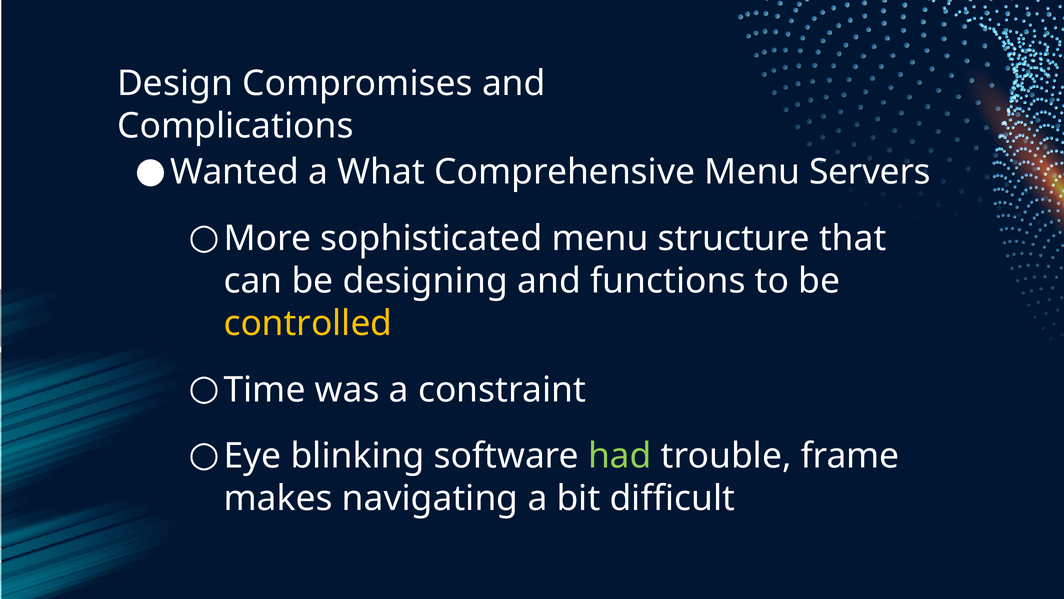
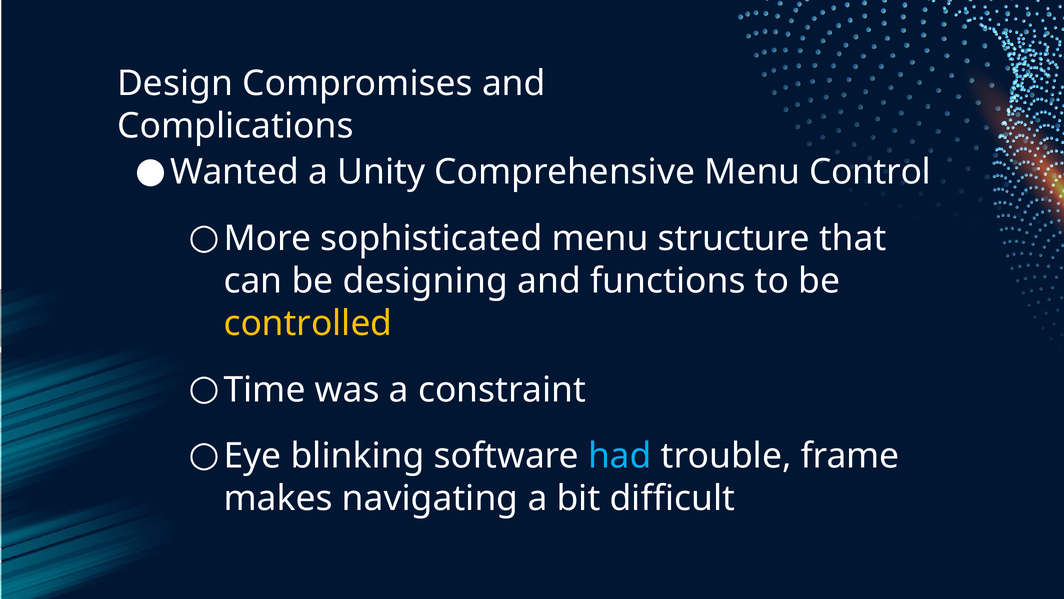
What: What -> Unity
Servers: Servers -> Control
had colour: light green -> light blue
